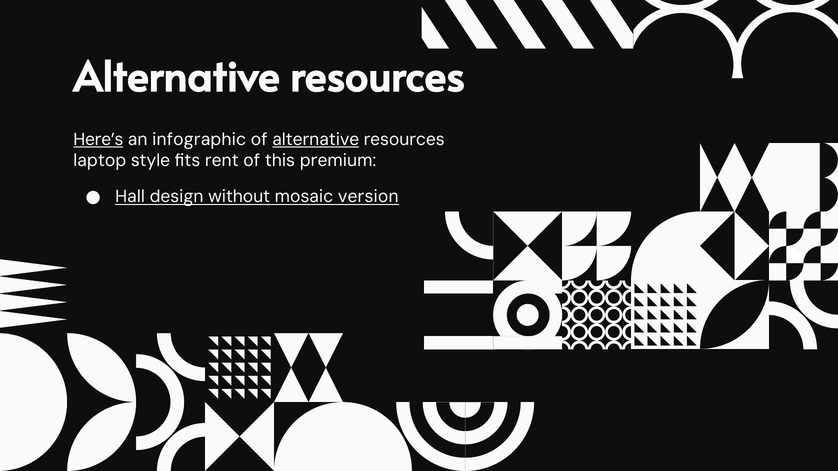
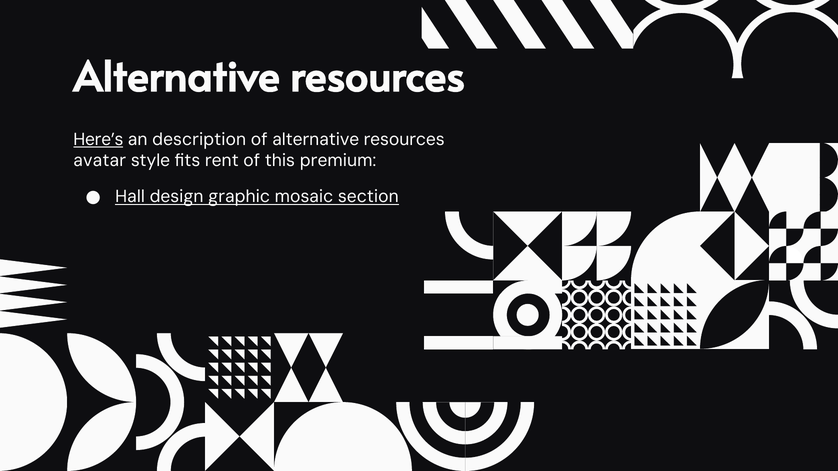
infographic: infographic -> description
alternative at (316, 140) underline: present -> none
laptop: laptop -> avatar
without: without -> graphic
version: version -> section
